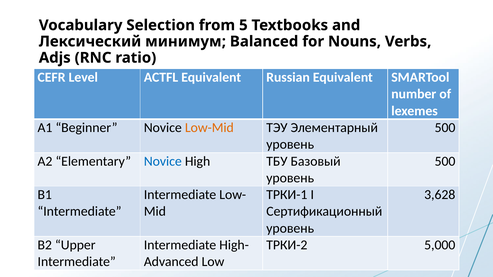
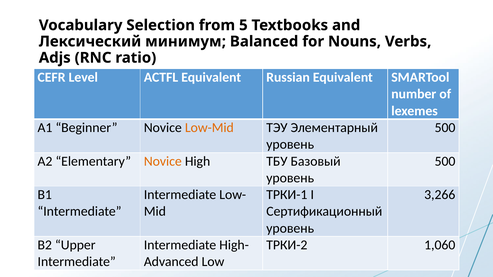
Novice at (163, 161) colour: blue -> orange
3,628: 3,628 -> 3,266
5,000: 5,000 -> 1,060
